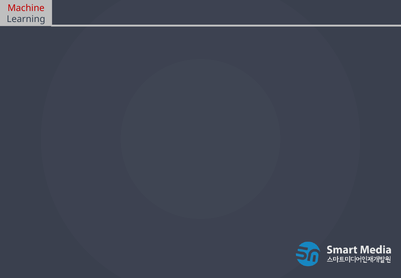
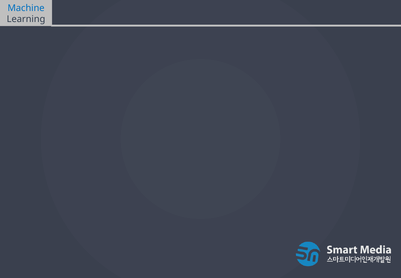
Machine colour: red -> blue
